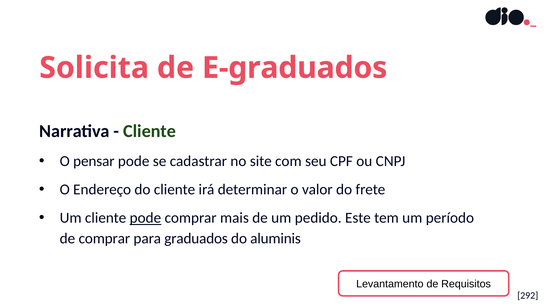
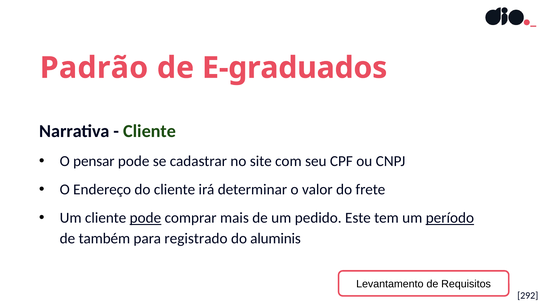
Solicita: Solicita -> Padrão
período underline: none -> present
de comprar: comprar -> também
graduados: graduados -> registrado
